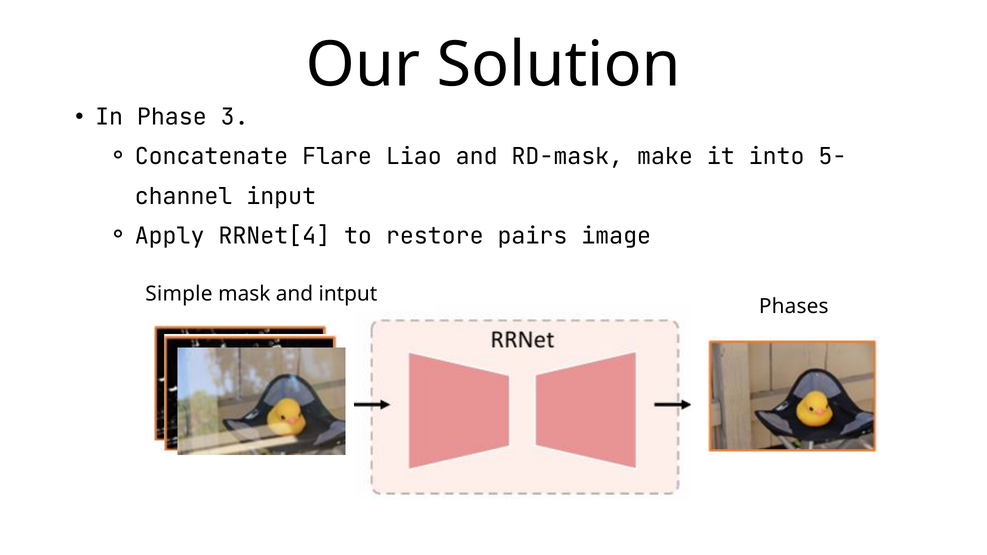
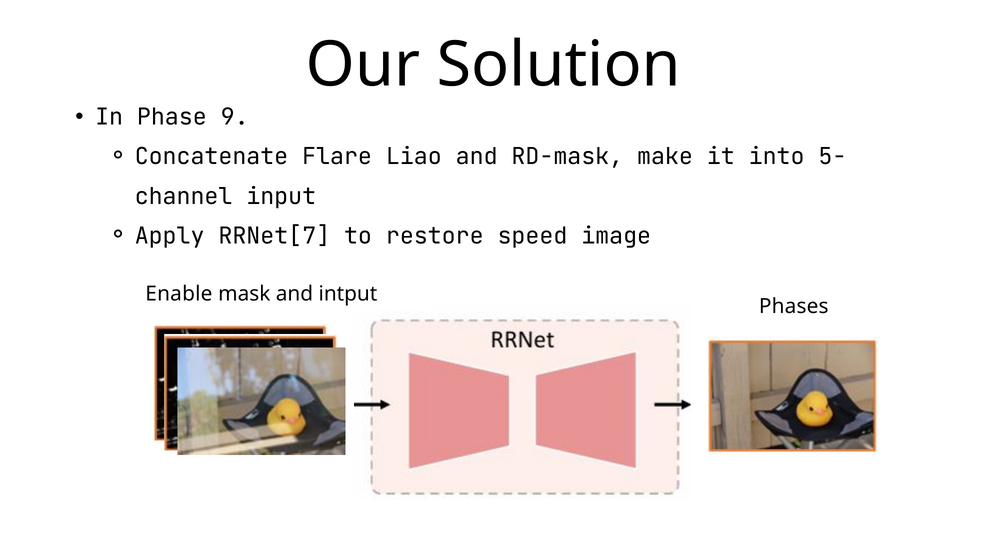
3: 3 -> 9
RRNet[4: RRNet[4 -> RRNet[7
pairs: pairs -> speed
Simple: Simple -> Enable
